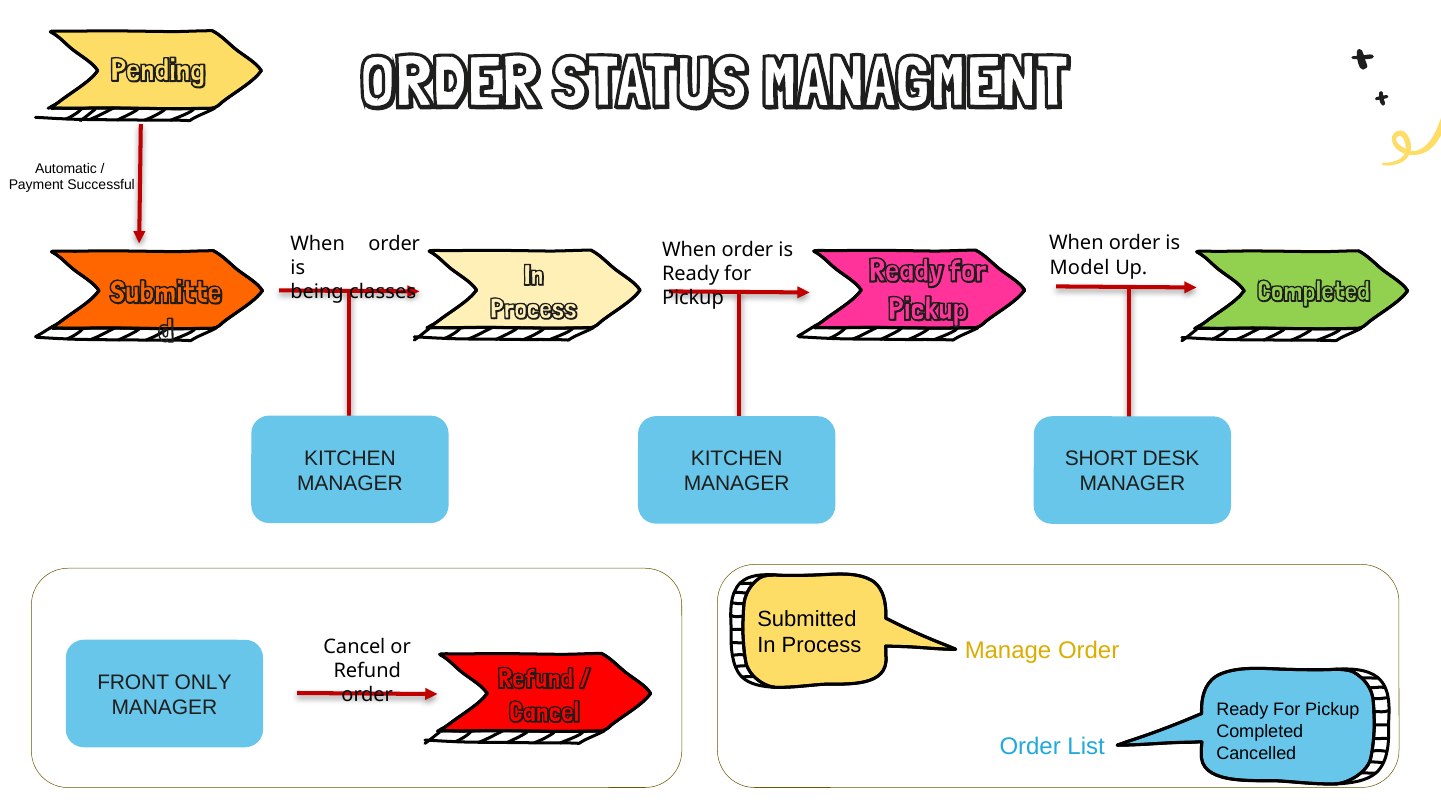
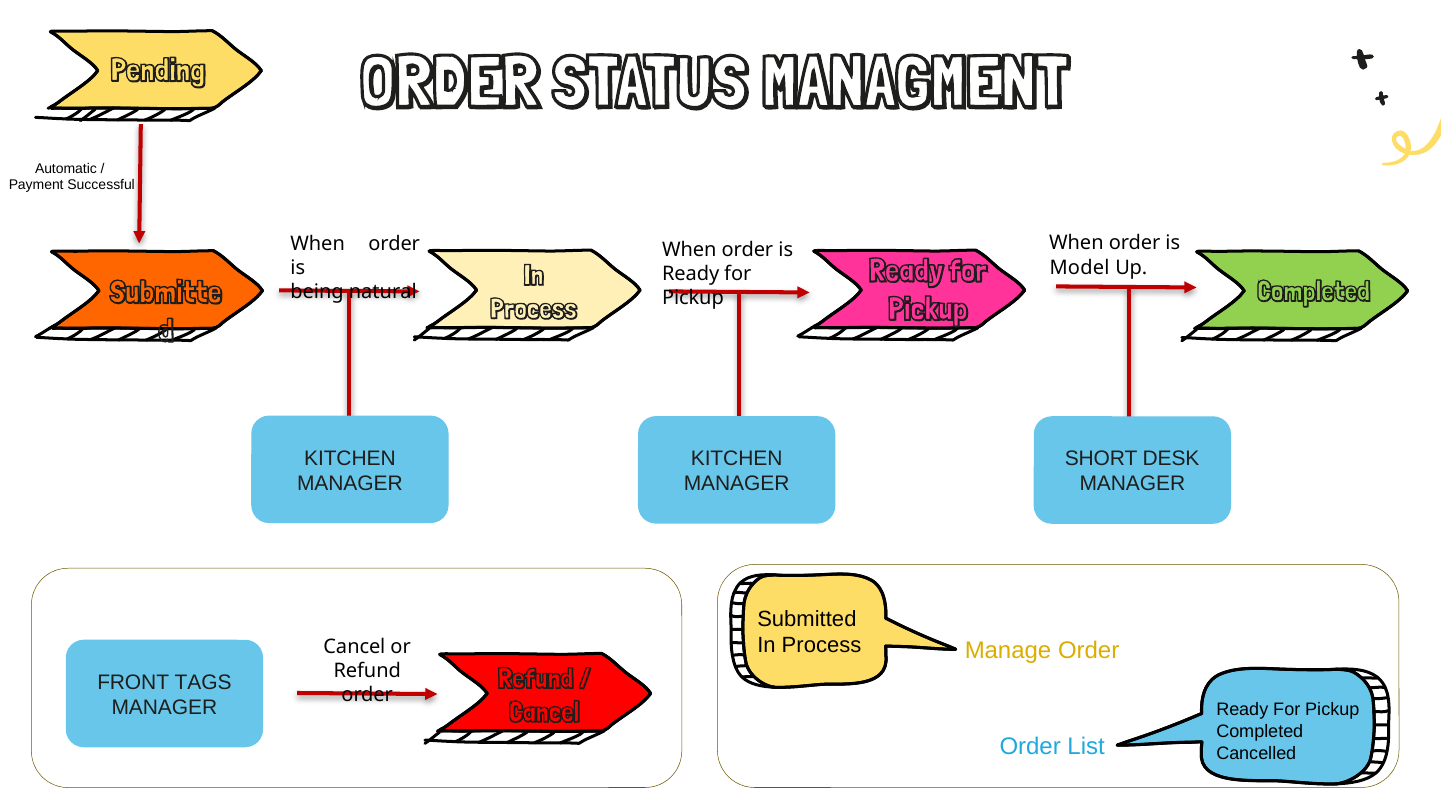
classes: classes -> natural
ONLY: ONLY -> TAGS
